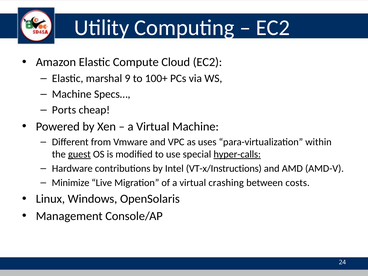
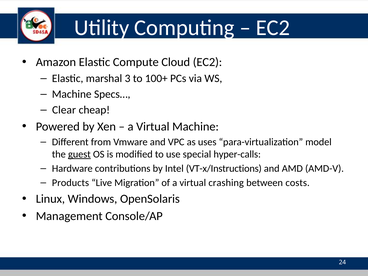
9: 9 -> 3
Ports: Ports -> Clear
within: within -> model
hyper-calls underline: present -> none
Minimize: Minimize -> Products
